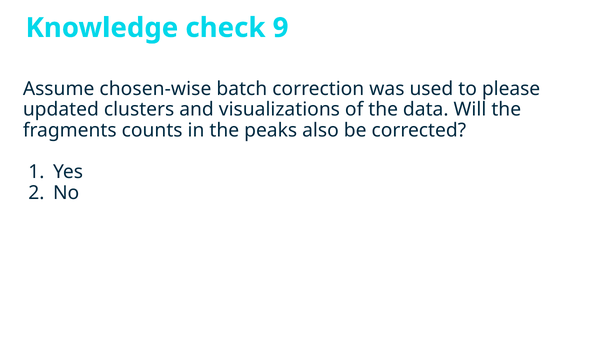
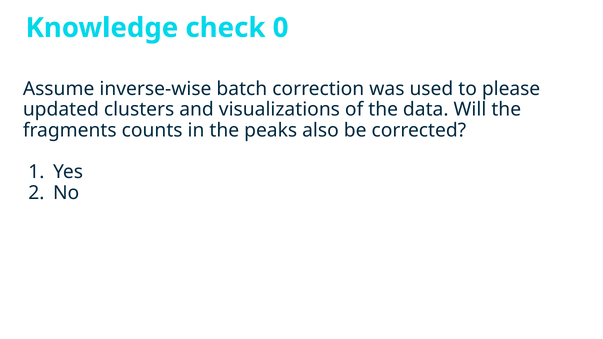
9: 9 -> 0
chosen-wise: chosen-wise -> inverse-wise
